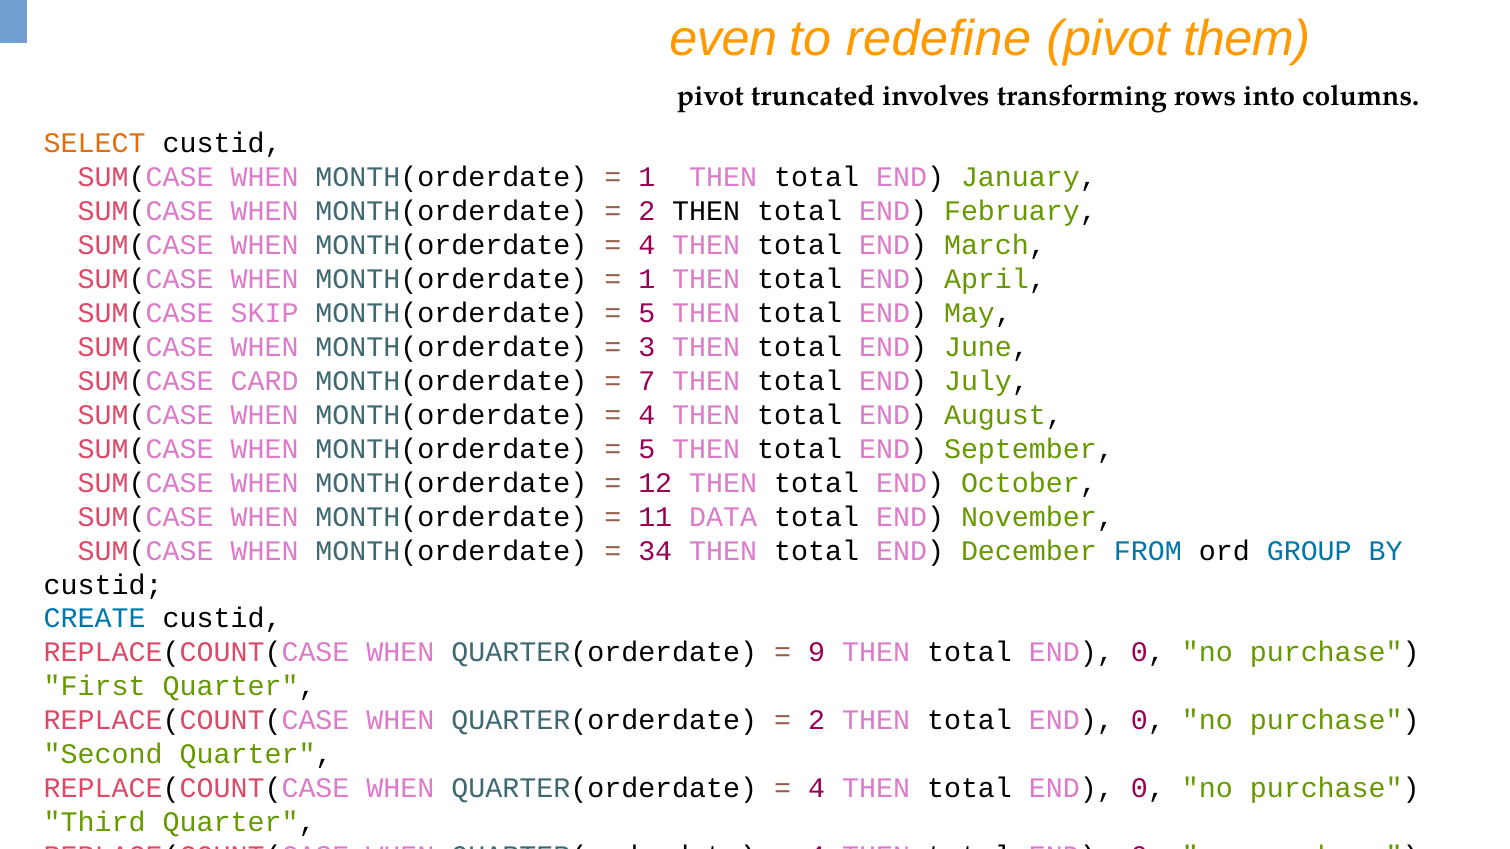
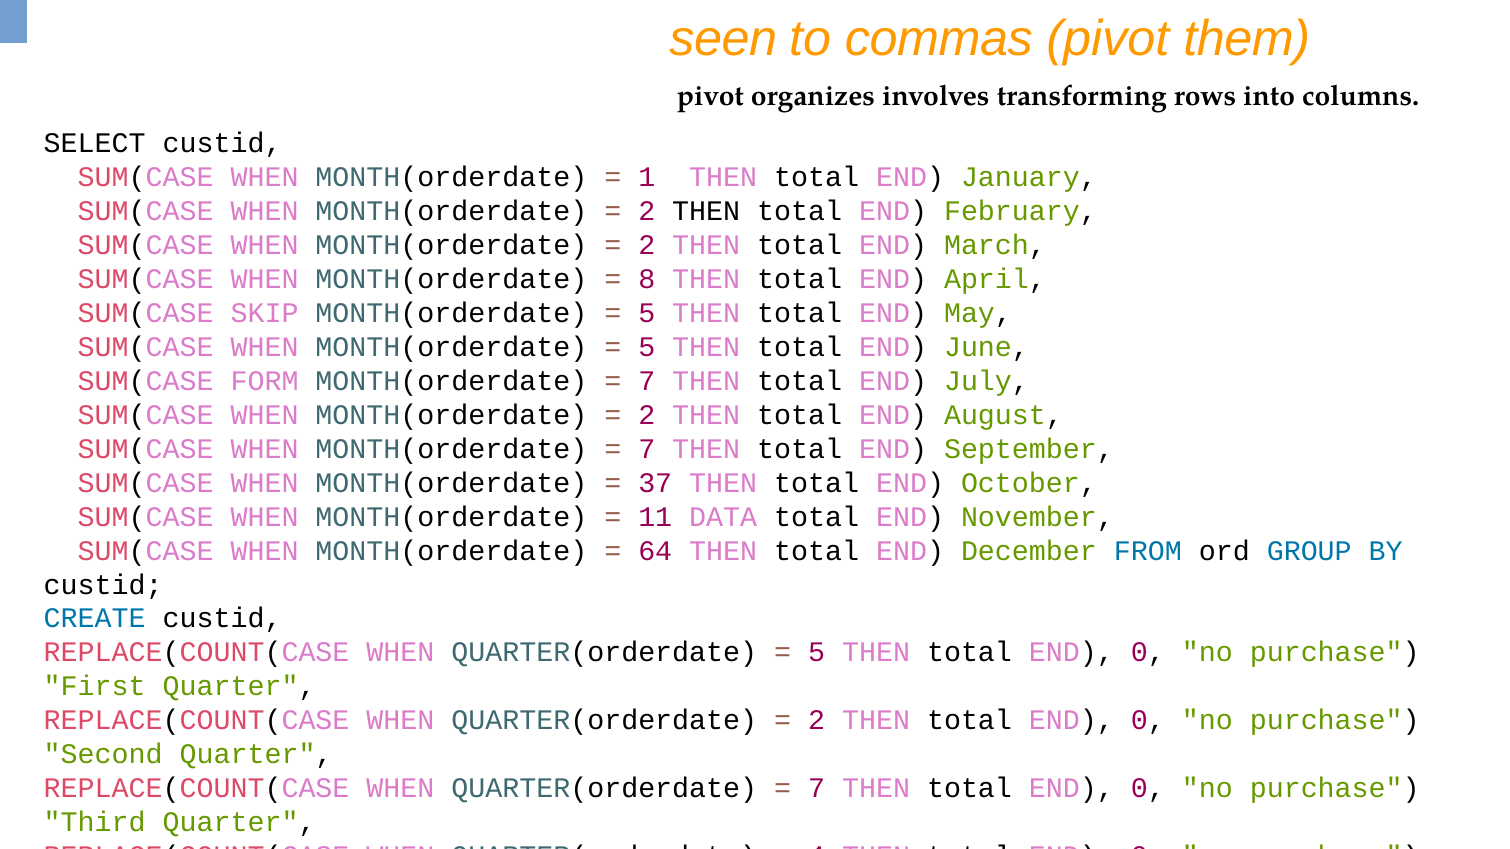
even: even -> seen
redefine: redefine -> commas
truncated: truncated -> organizes
SELECT colour: orange -> black
4 at (647, 245): 4 -> 2
1 at (647, 279): 1 -> 8
3 at (647, 347): 3 -> 5
CARD: CARD -> FORM
4 at (647, 415): 4 -> 2
5 at (647, 449): 5 -> 7
12: 12 -> 37
34: 34 -> 64
9 at (817, 653): 9 -> 5
4 at (817, 788): 4 -> 7
